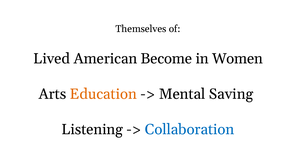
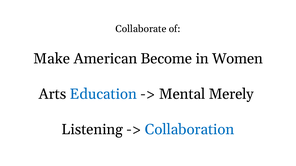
Themselves: Themselves -> Collaborate
Lived: Lived -> Make
Education colour: orange -> blue
Saving: Saving -> Merely
